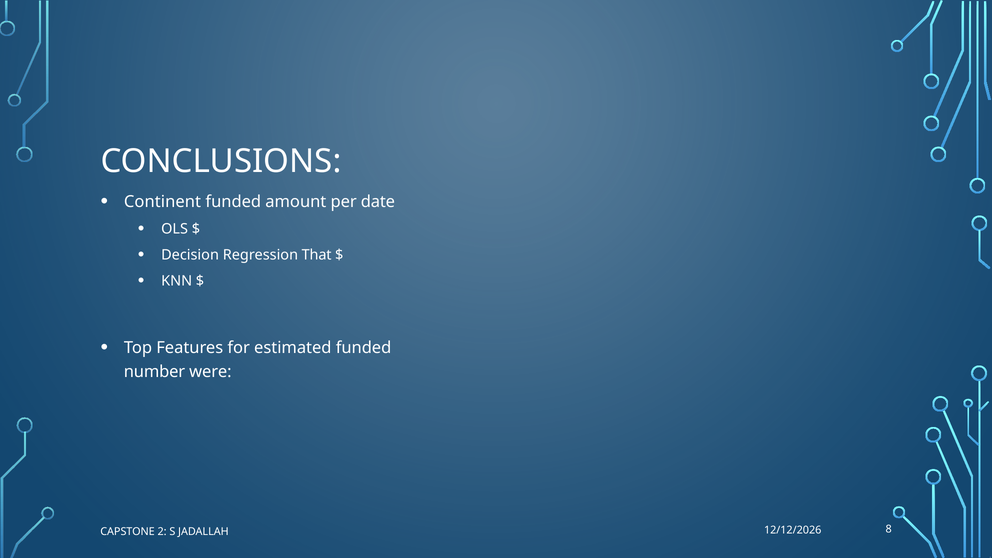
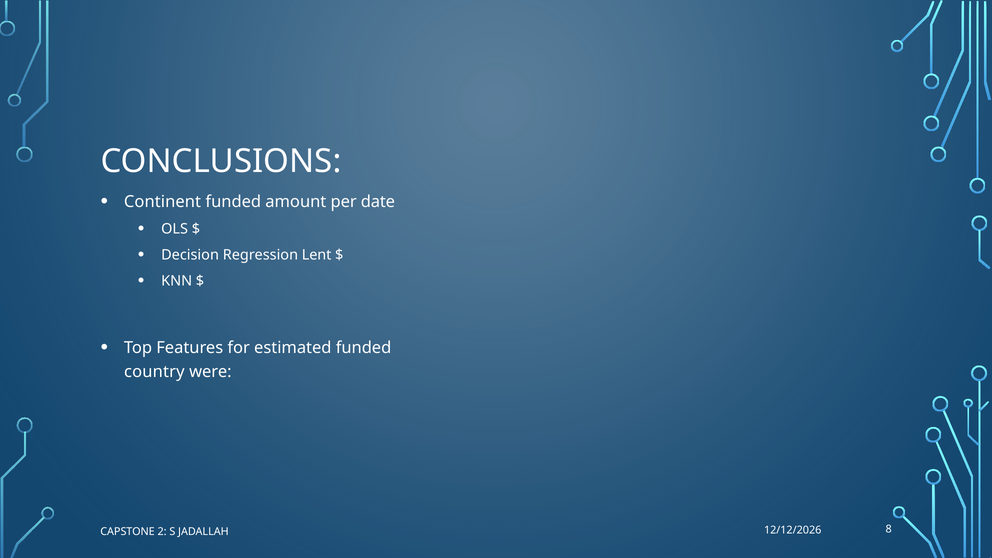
That: That -> Lent
number: number -> country
